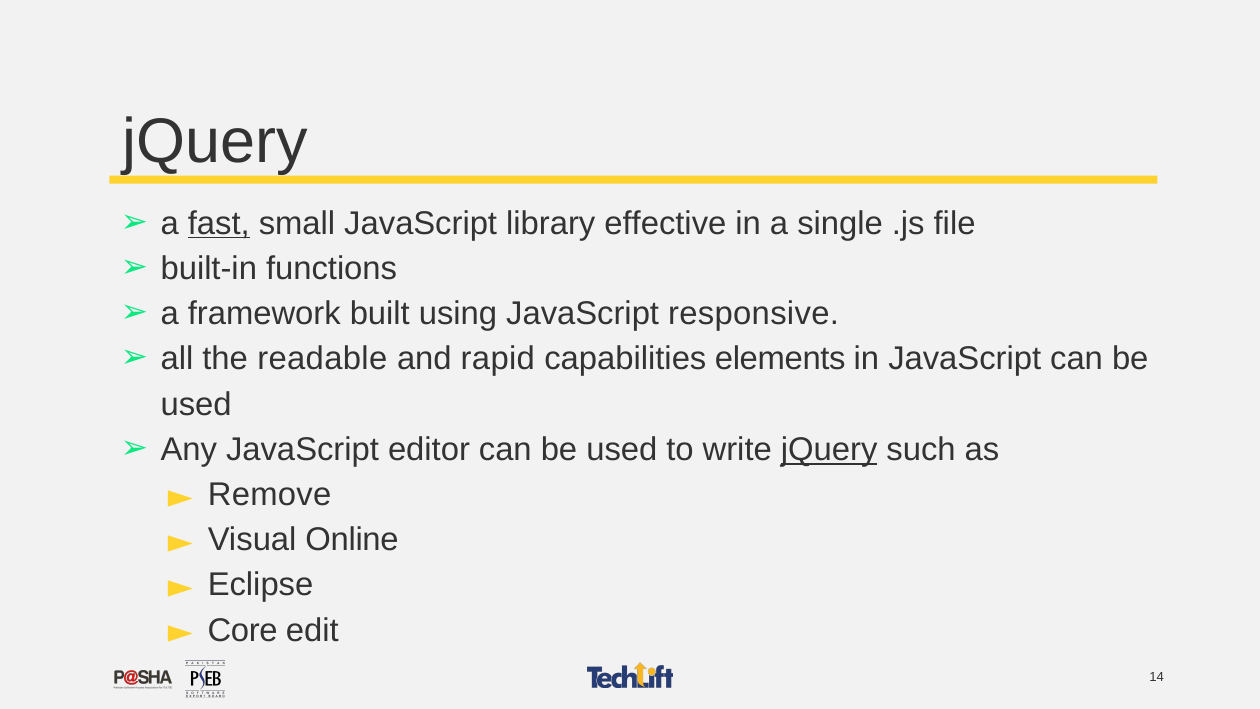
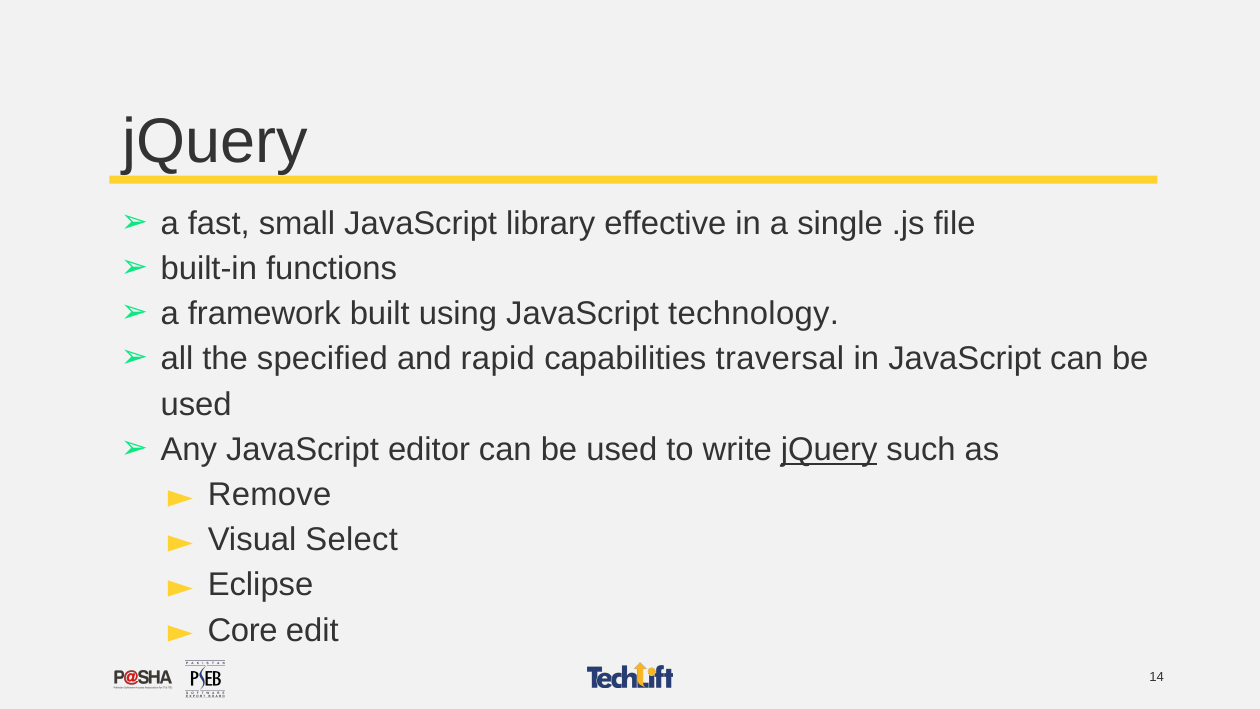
fast underline: present -> none
responsive: responsive -> technology
readable: readable -> specified
elements: elements -> traversal
Online: Online -> Select
